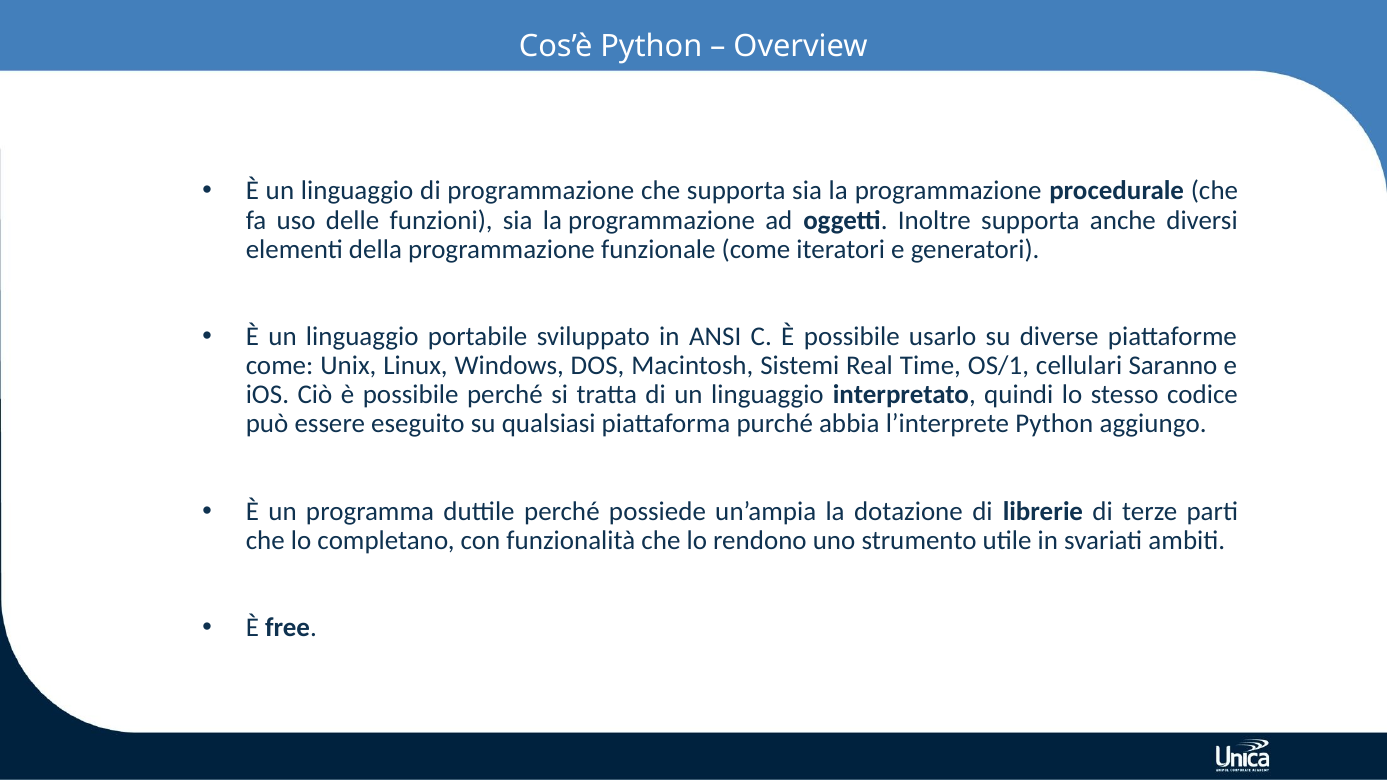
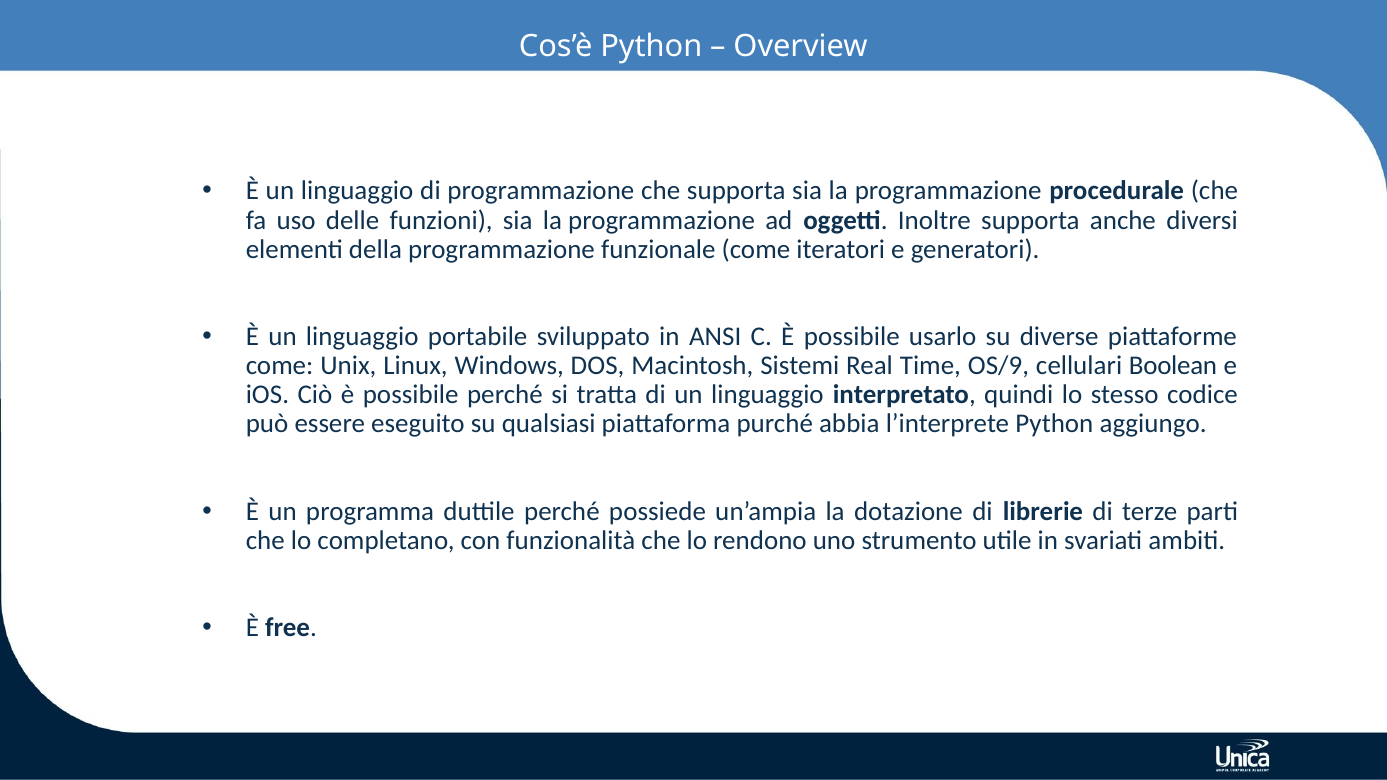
OS/1: OS/1 -> OS/9
Saranno: Saranno -> Boolean
